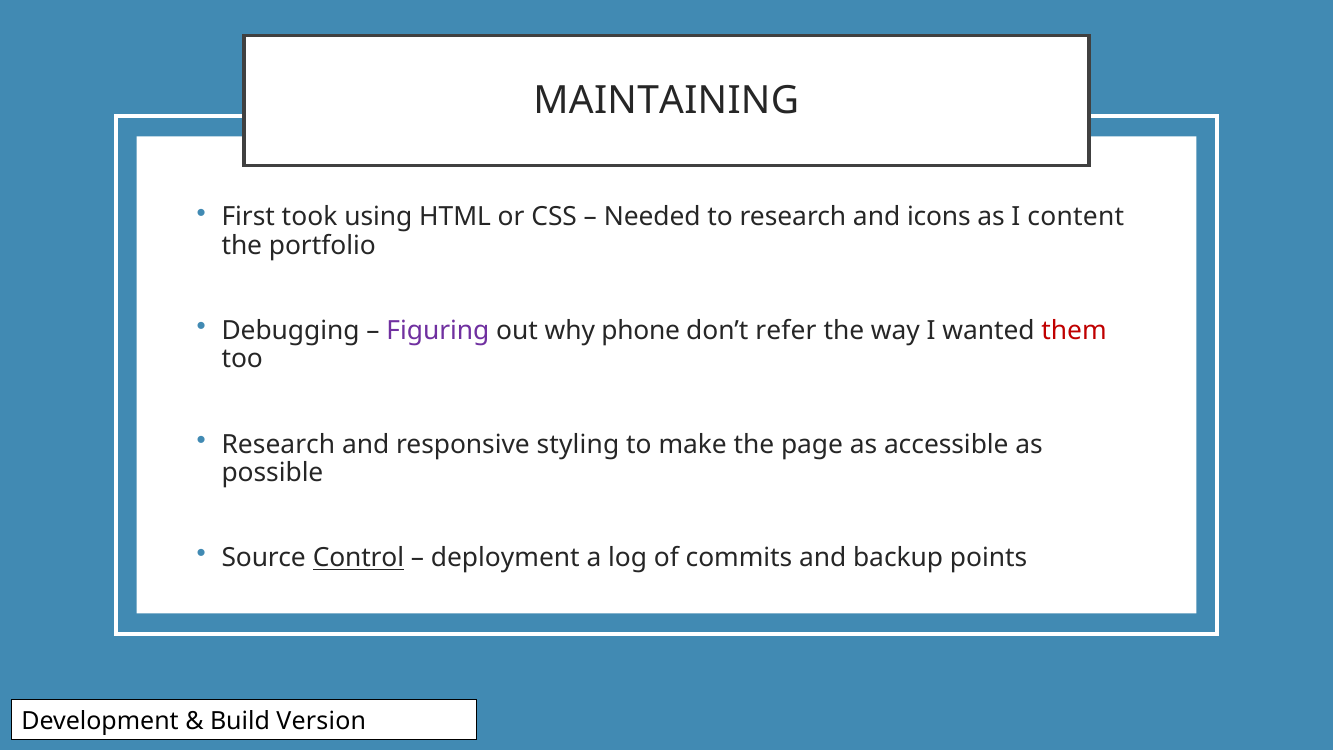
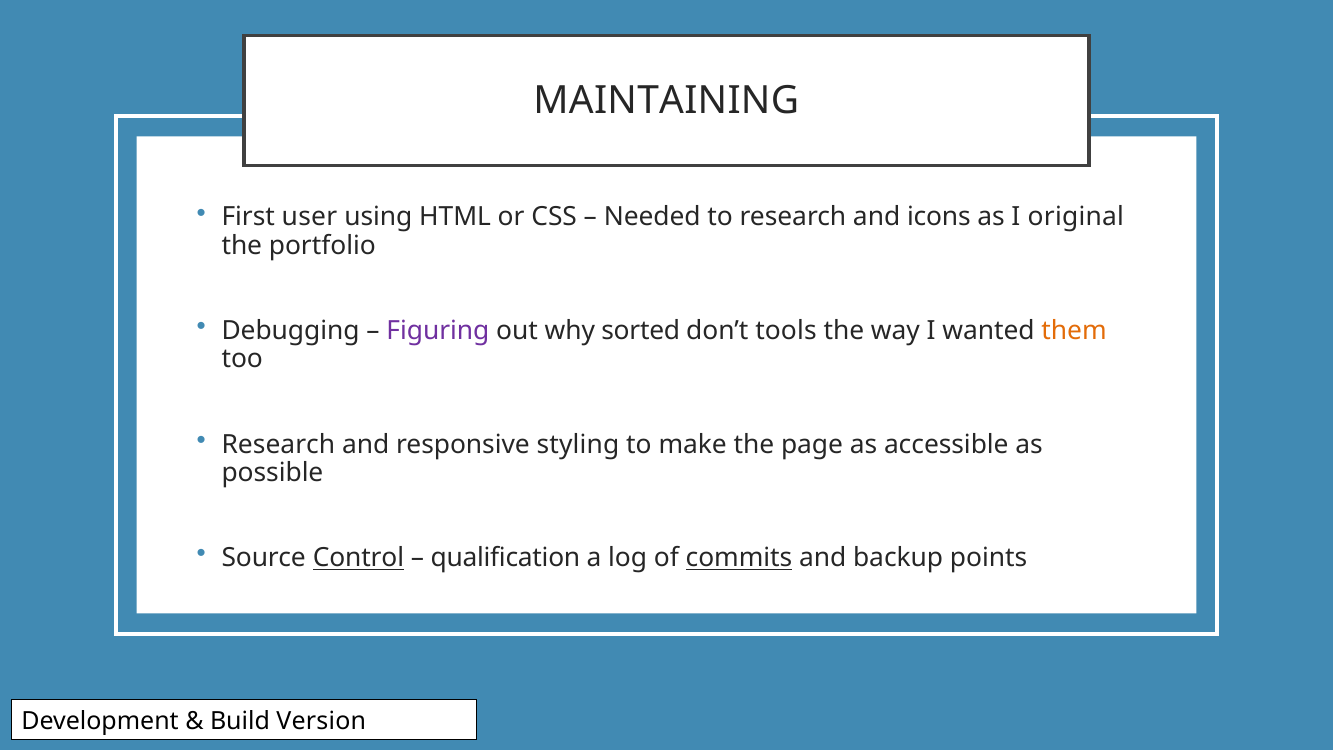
took: took -> user
content: content -> original
phone: phone -> sorted
refer: refer -> tools
them colour: red -> orange
deployment: deployment -> qualification
commits underline: none -> present
